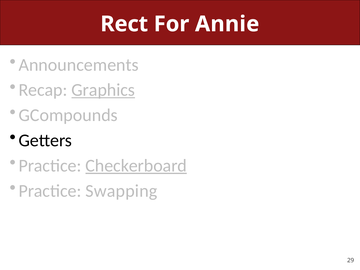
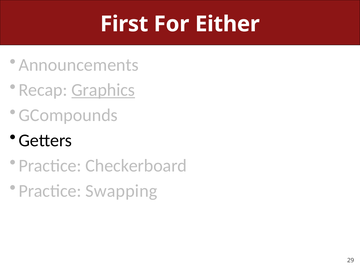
Rect: Rect -> First
Annie: Annie -> Either
Checkerboard underline: present -> none
